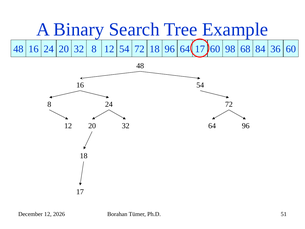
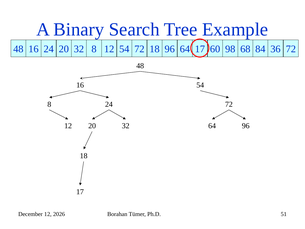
36 60: 60 -> 72
